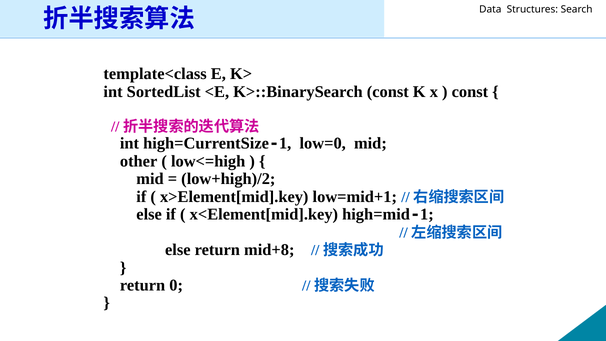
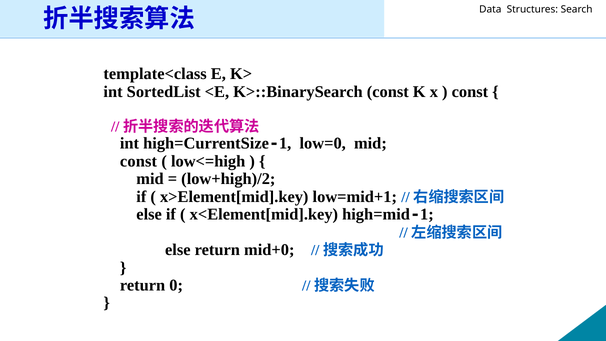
other at (139, 161): other -> const
mid+8: mid+8 -> mid+0
